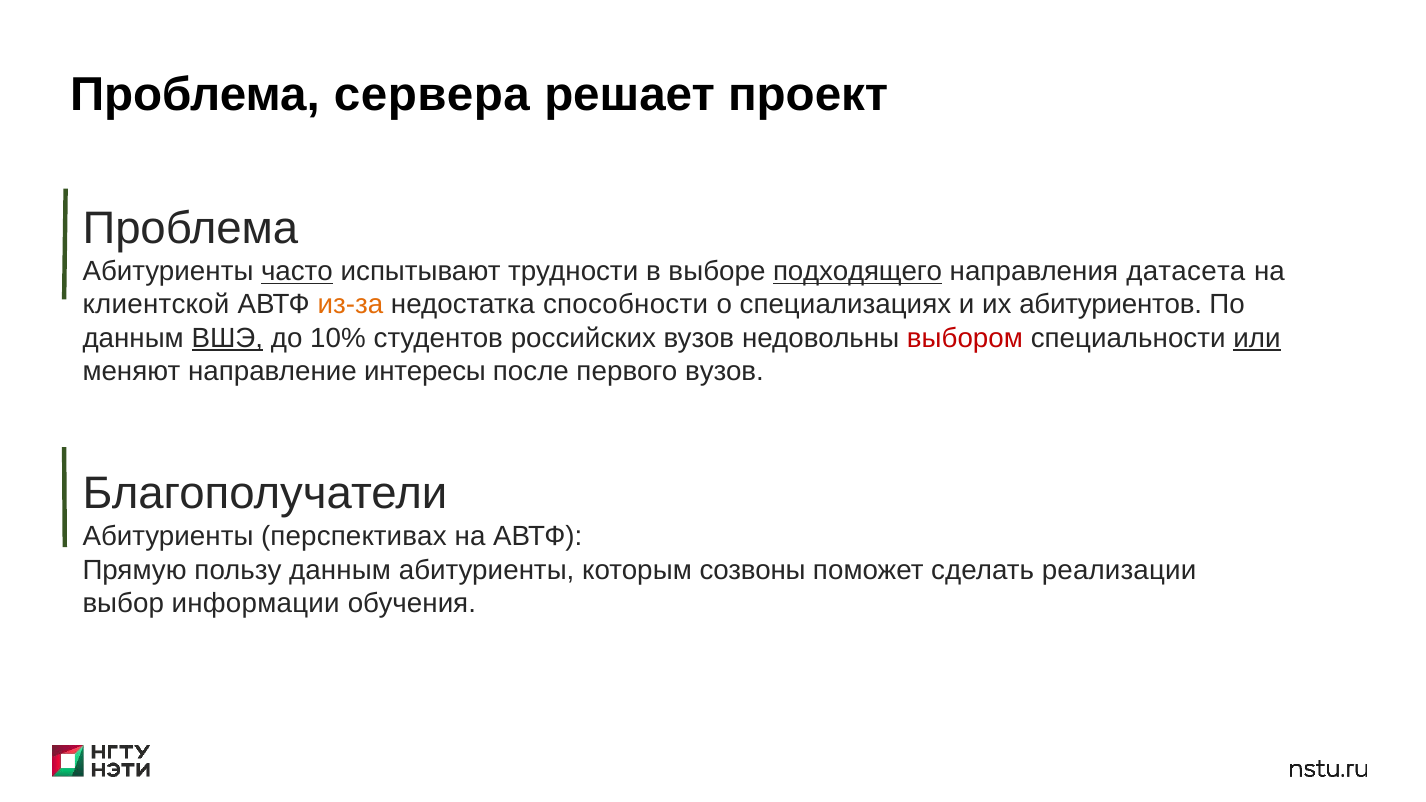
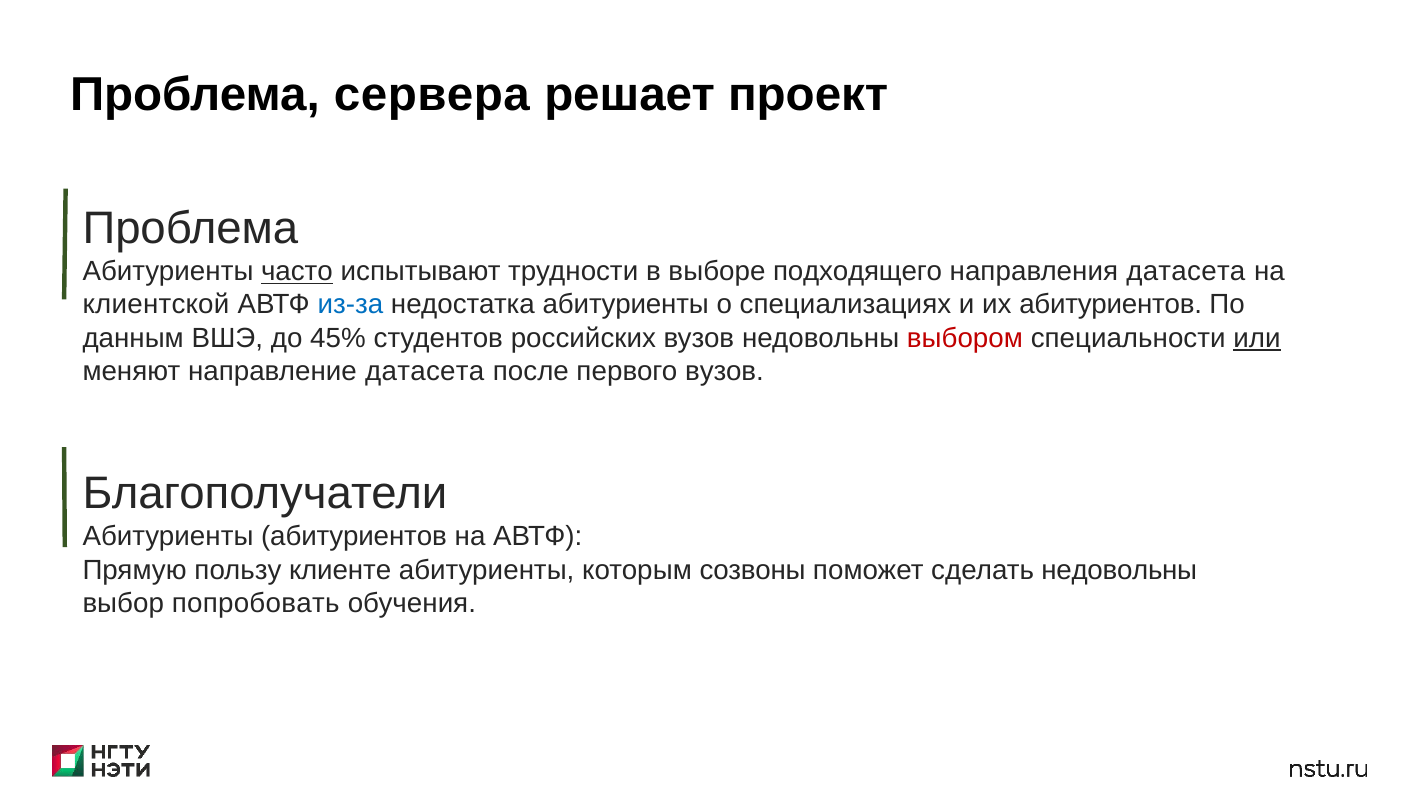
подходящего underline: present -> none
из-за colour: orange -> blue
недостатка способности: способности -> абитуриенты
ВШЭ underline: present -> none
10%: 10% -> 45%
направление интересы: интересы -> датасета
Абитуриенты перспективах: перспективах -> абитуриентов
пользу данным: данным -> клиенте
сделать реализации: реализации -> недовольны
информации: информации -> попробовать
